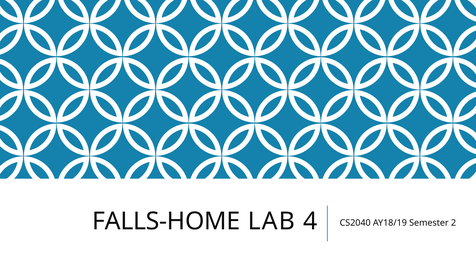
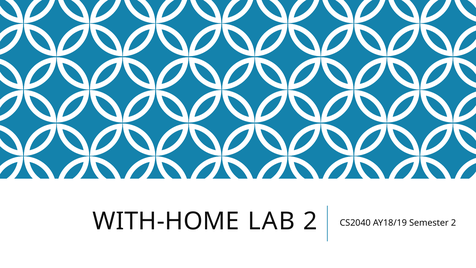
FALLS-HOME: FALLS-HOME -> WITH-HOME
LAB 4: 4 -> 2
